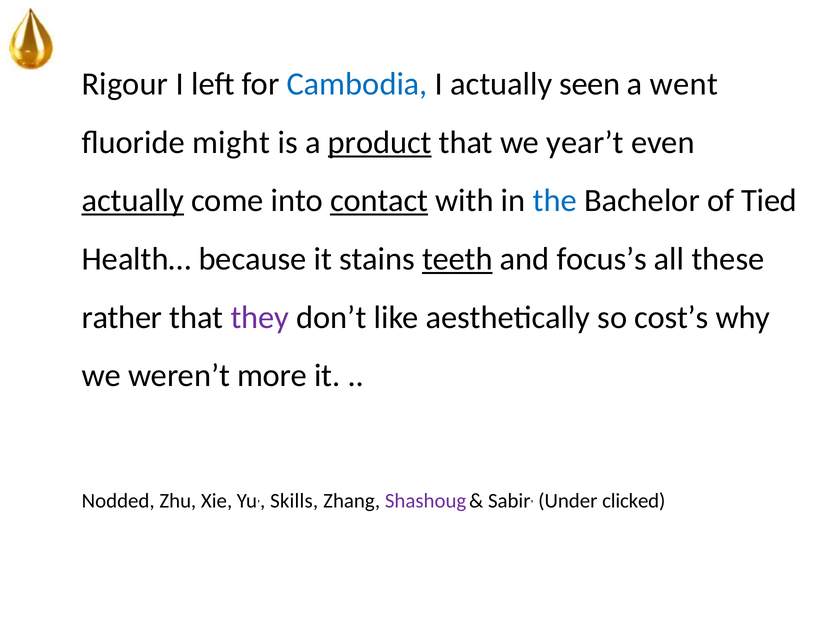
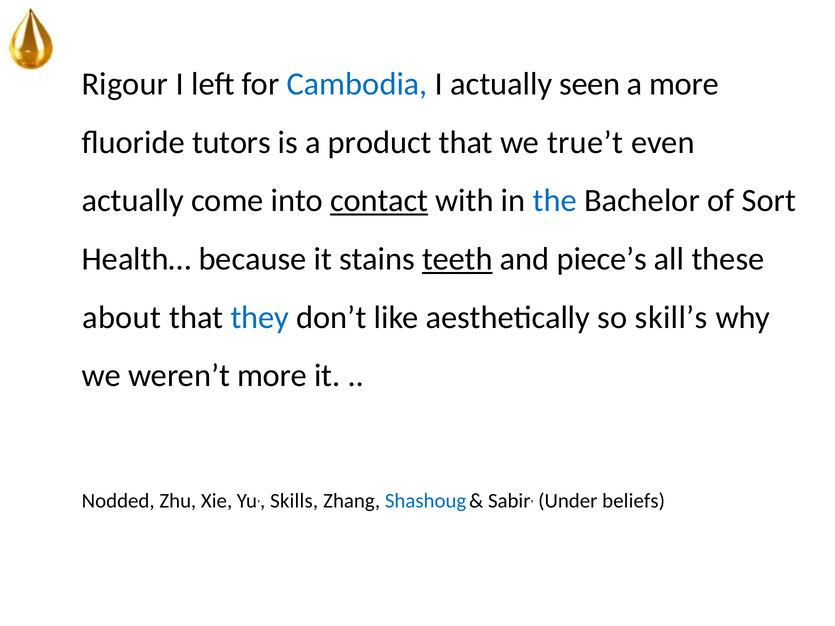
a went: went -> more
might: might -> tutors
product underline: present -> none
year’t: year’t -> true’t
actually at (133, 201) underline: present -> none
Tied: Tied -> Sort
focus’s: focus’s -> piece’s
rather: rather -> about
they colour: purple -> blue
cost’s: cost’s -> skill’s
Shashoug colour: purple -> blue
clicked: clicked -> beliefs
